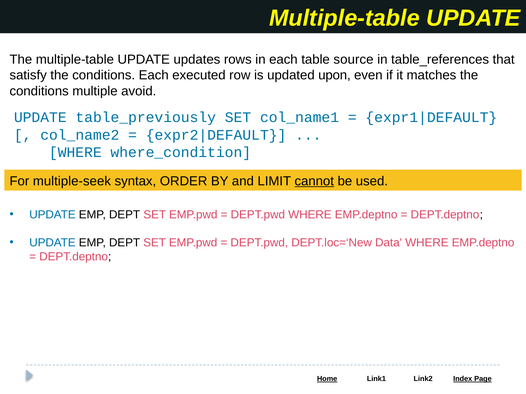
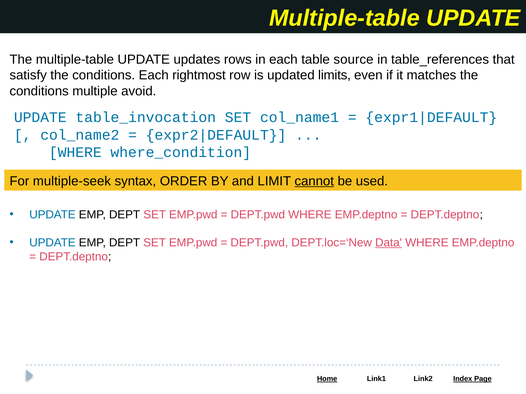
executed: executed -> rightmost
upon: upon -> limits
table_previously: table_previously -> table_invocation
Data underline: none -> present
